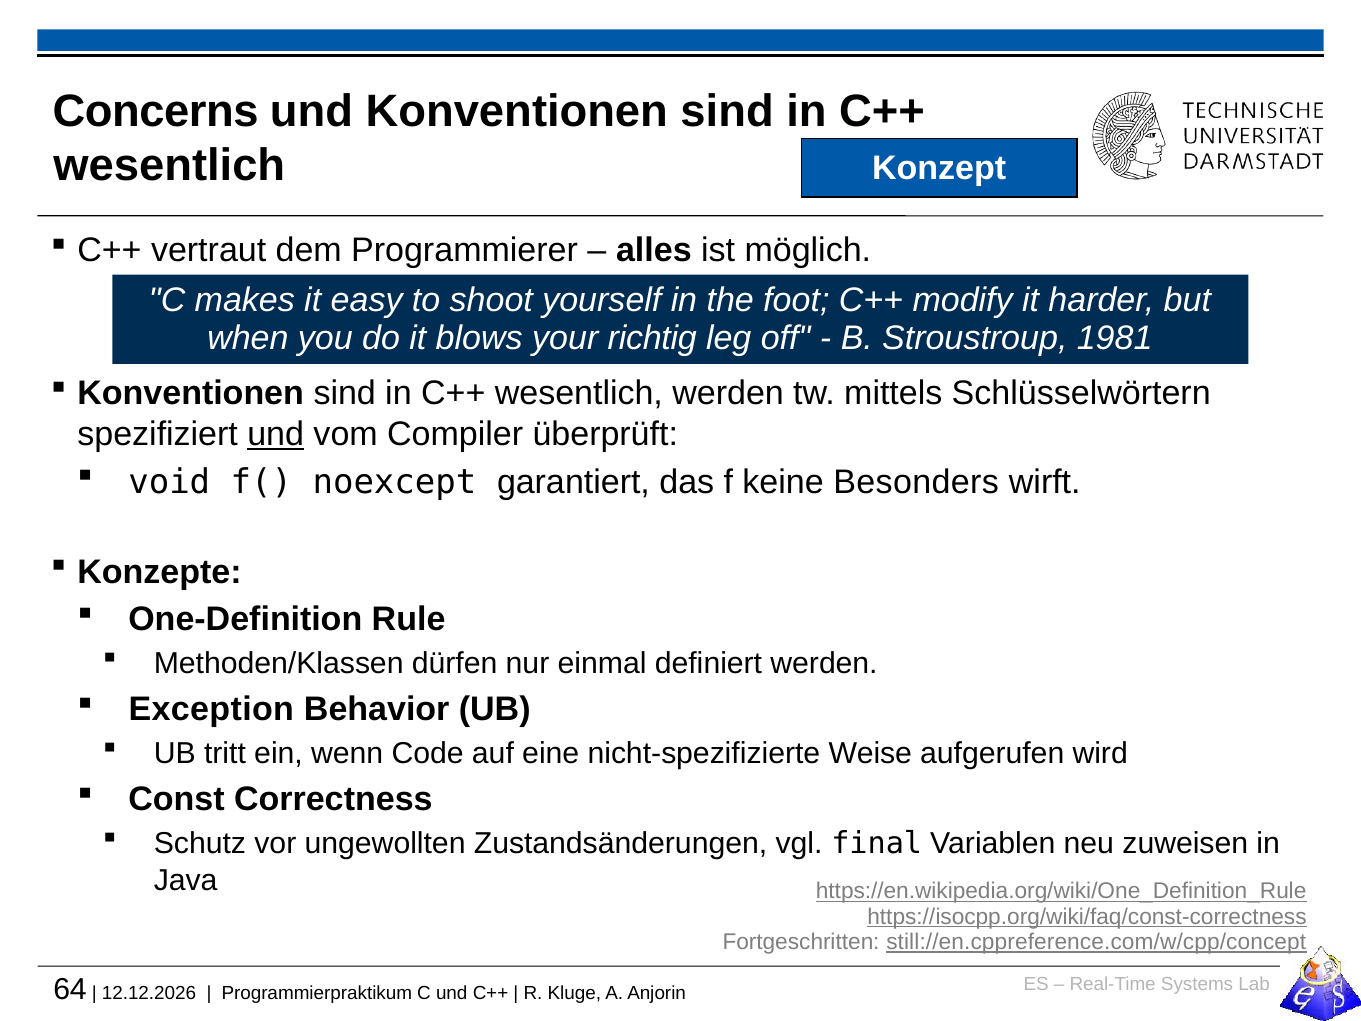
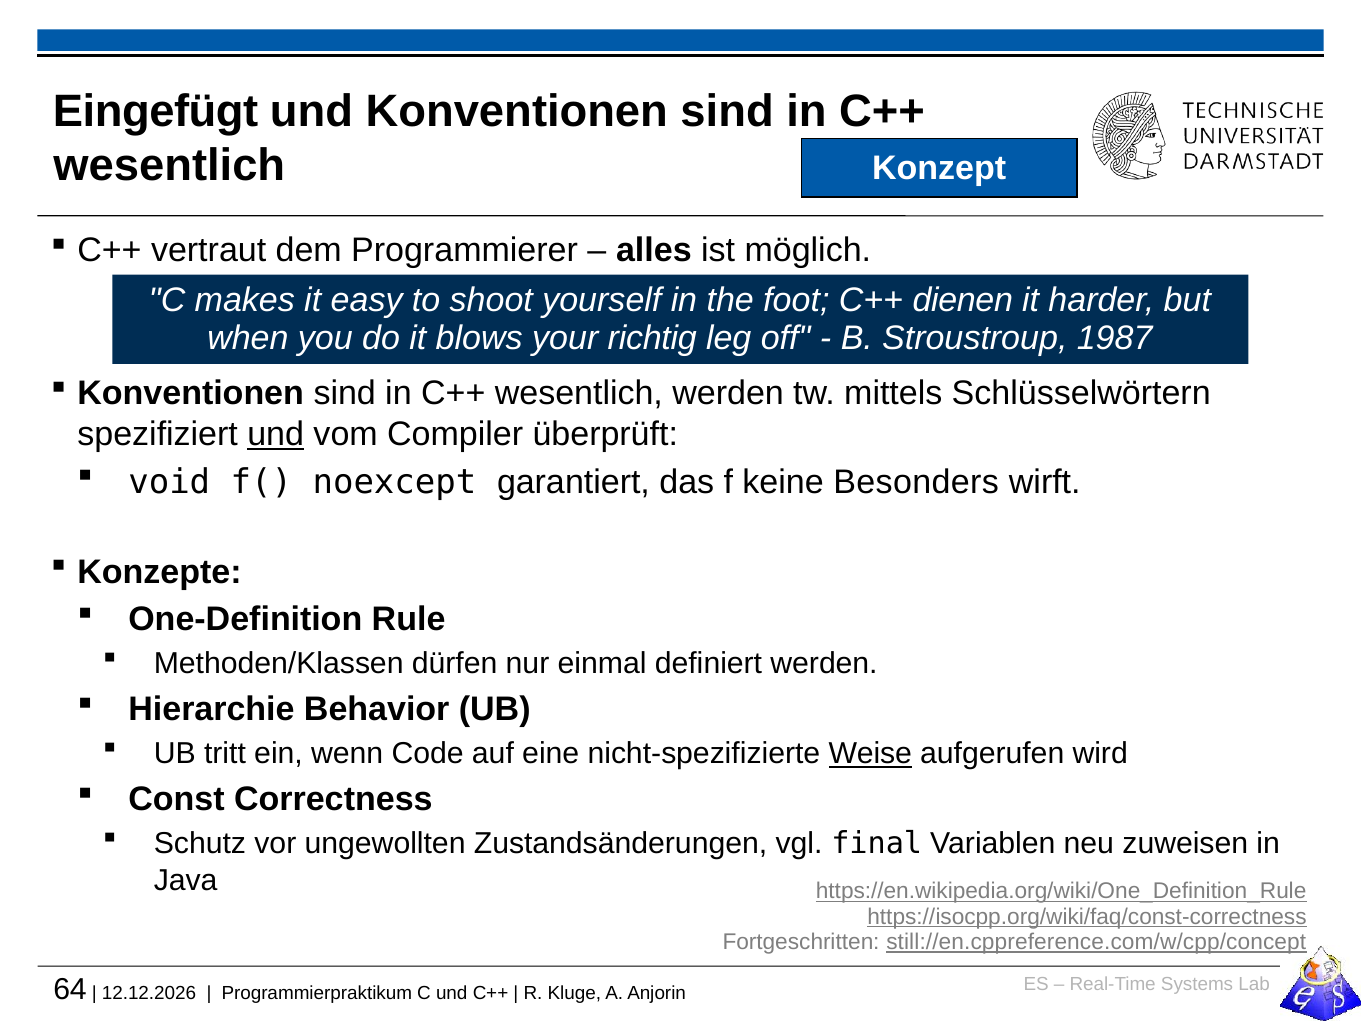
Concerns: Concerns -> Eingefügt
modify: modify -> dienen
1981: 1981 -> 1987
Exception: Exception -> Hierarchie
Weise underline: none -> present
